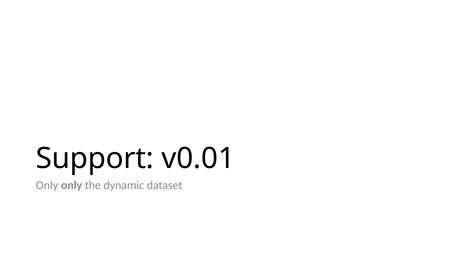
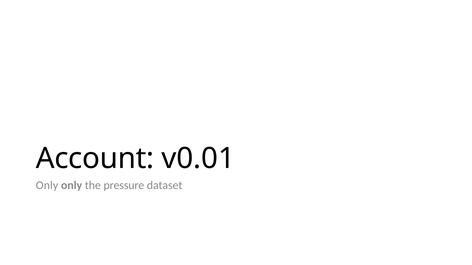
Support: Support -> Account
dynamic: dynamic -> pressure
